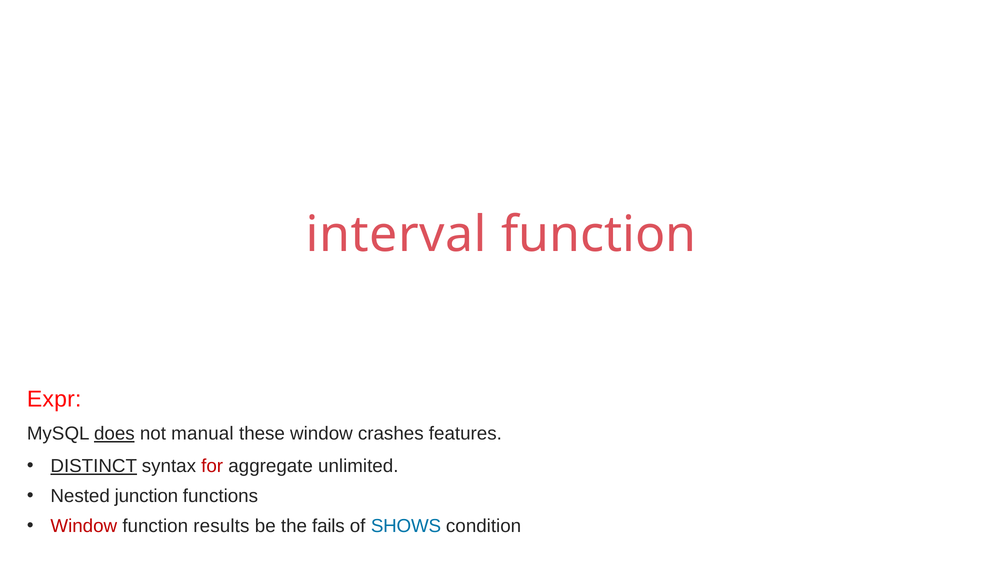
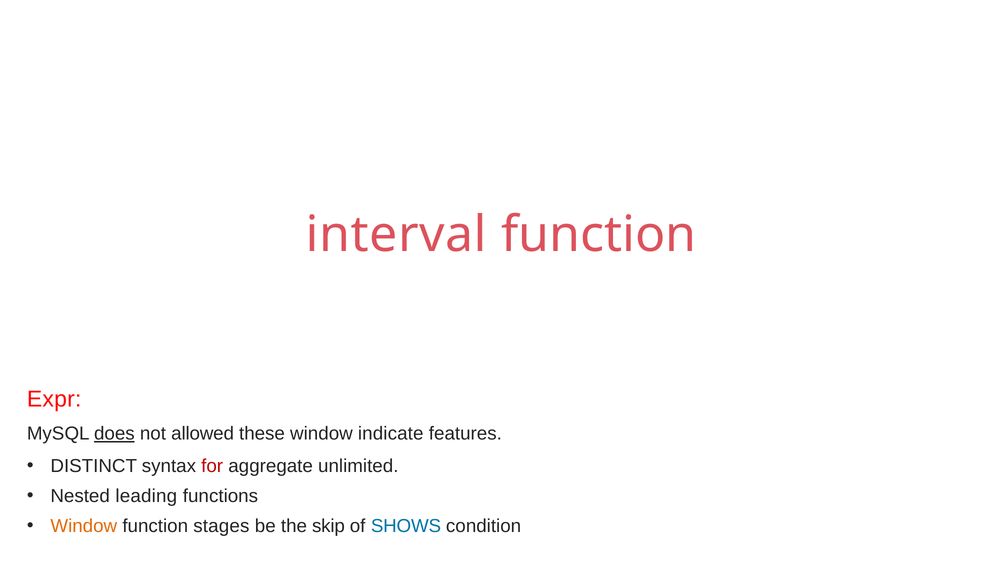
manual: manual -> allowed
crashes: crashes -> indicate
DISTINCT underline: present -> none
junction: junction -> leading
Window at (84, 527) colour: red -> orange
results: results -> stages
fails: fails -> skip
